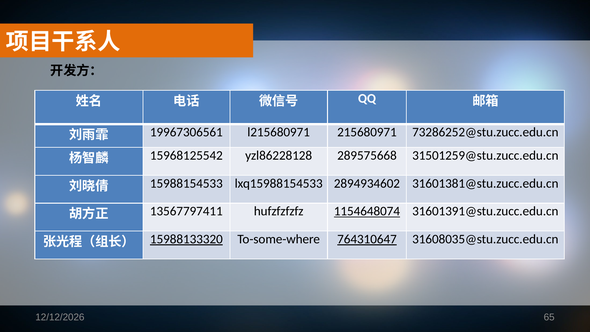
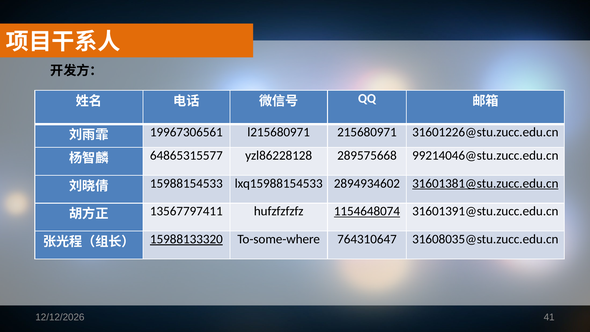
73286252@stu.zucc.edu.cn: 73286252@stu.zucc.edu.cn -> 31601226@stu.zucc.edu.cn
15968125542: 15968125542 -> 64865315577
31501259@stu.zucc.edu.cn: 31501259@stu.zucc.edu.cn -> 99214046@stu.zucc.edu.cn
31601381@stu.zucc.edu.cn underline: none -> present
764310647 underline: present -> none
65: 65 -> 41
